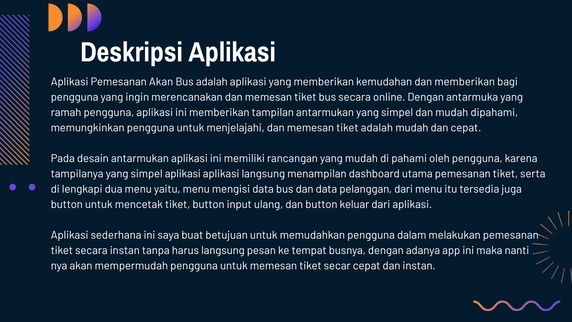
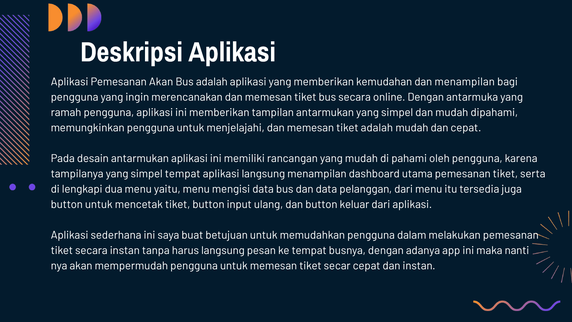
dan memberikan: memberikan -> menampilan
simpel aplikasi: aplikasi -> tempat
